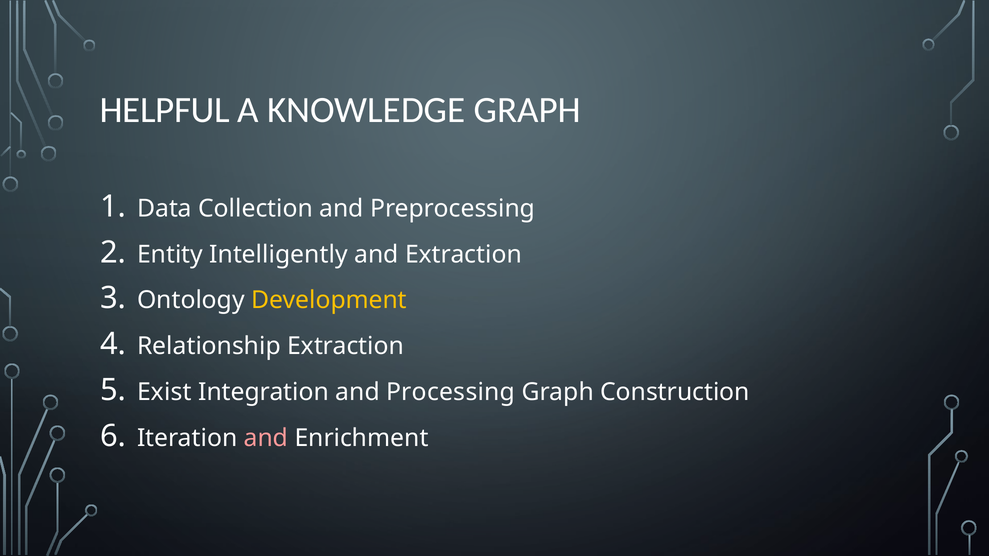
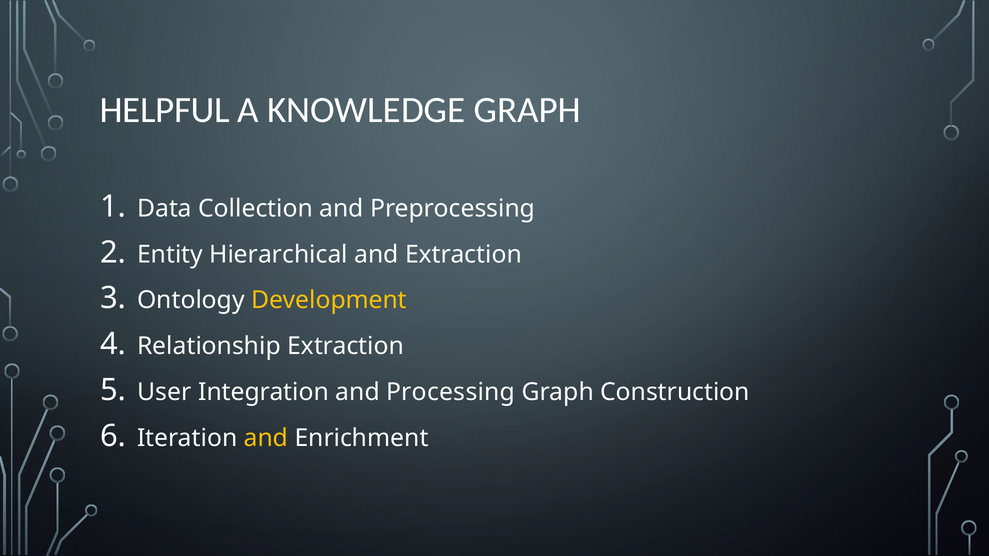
Intelligently: Intelligently -> Hierarchical
Exist: Exist -> User
and at (266, 438) colour: pink -> yellow
